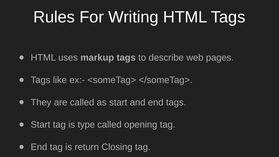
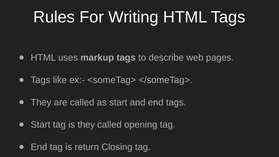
is type: type -> they
